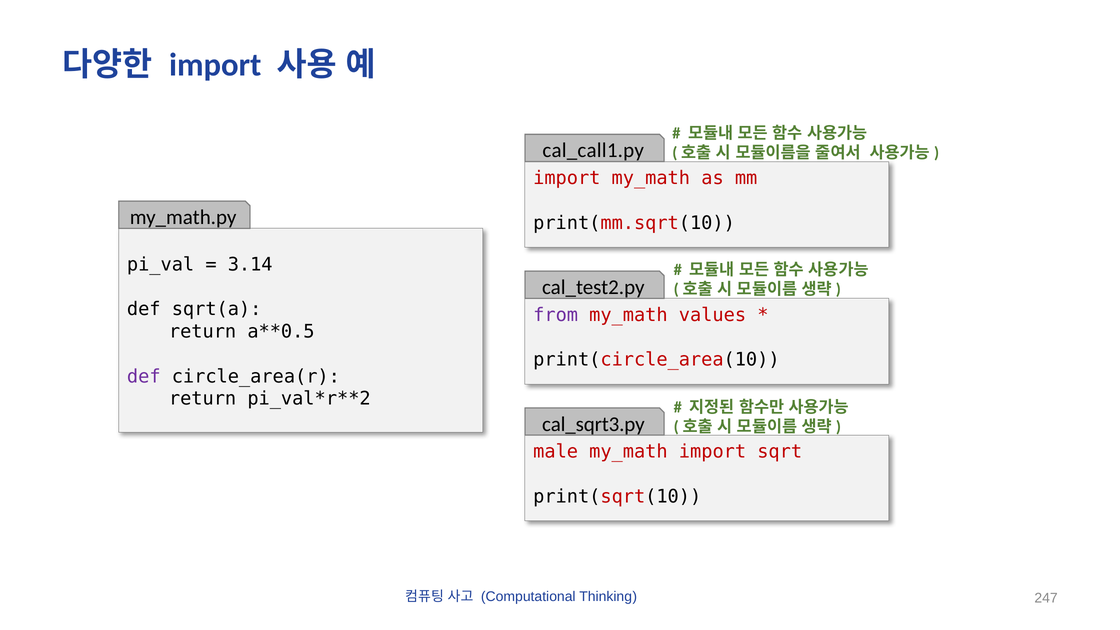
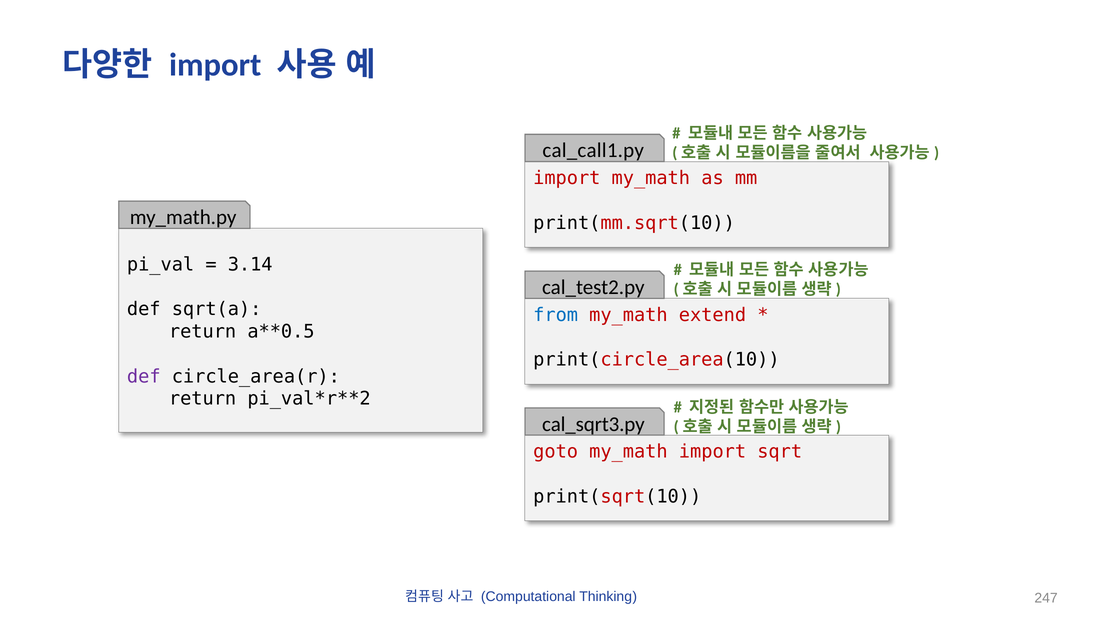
from colour: purple -> blue
values: values -> extend
male: male -> goto
